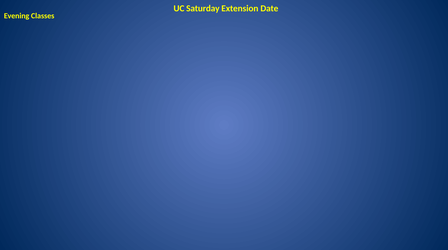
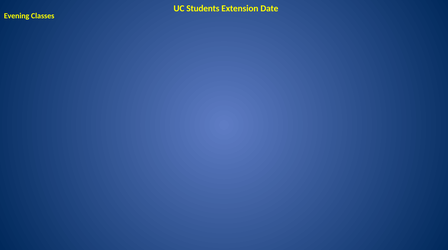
Saturday: Saturday -> Students
